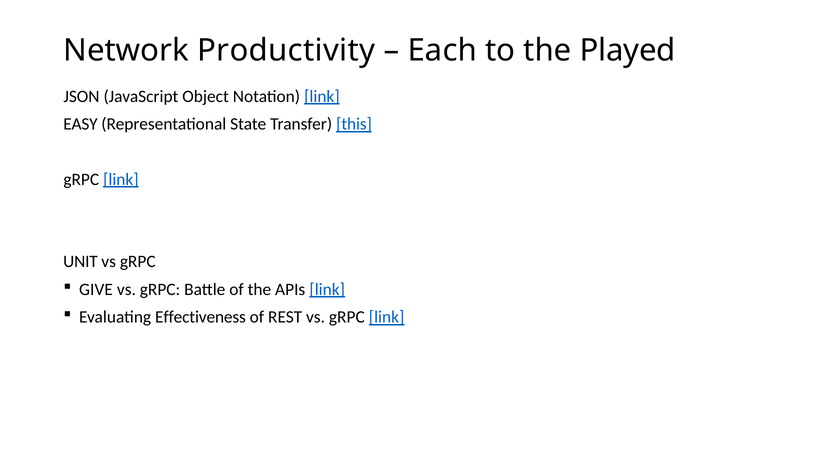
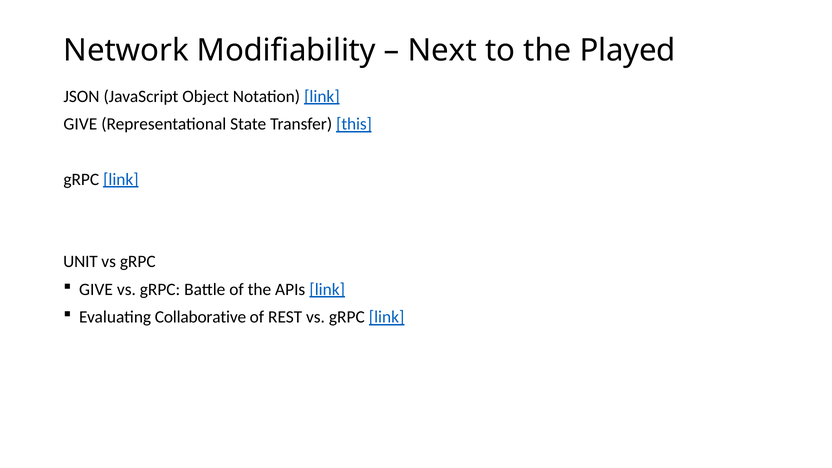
Productivity: Productivity -> Modifiability
Each: Each -> Next
EASY at (81, 124): EASY -> GIVE
Effectiveness: Effectiveness -> Collaborative
